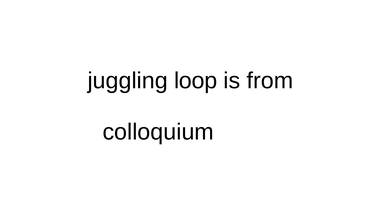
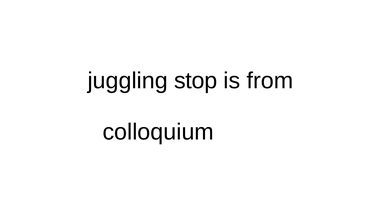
loop: loop -> stop
